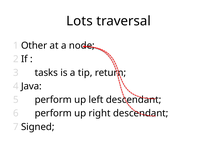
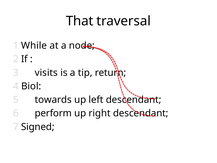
Lots: Lots -> That
Other: Other -> While
tasks: tasks -> visits
Java: Java -> Biol
5 perform: perform -> towards
